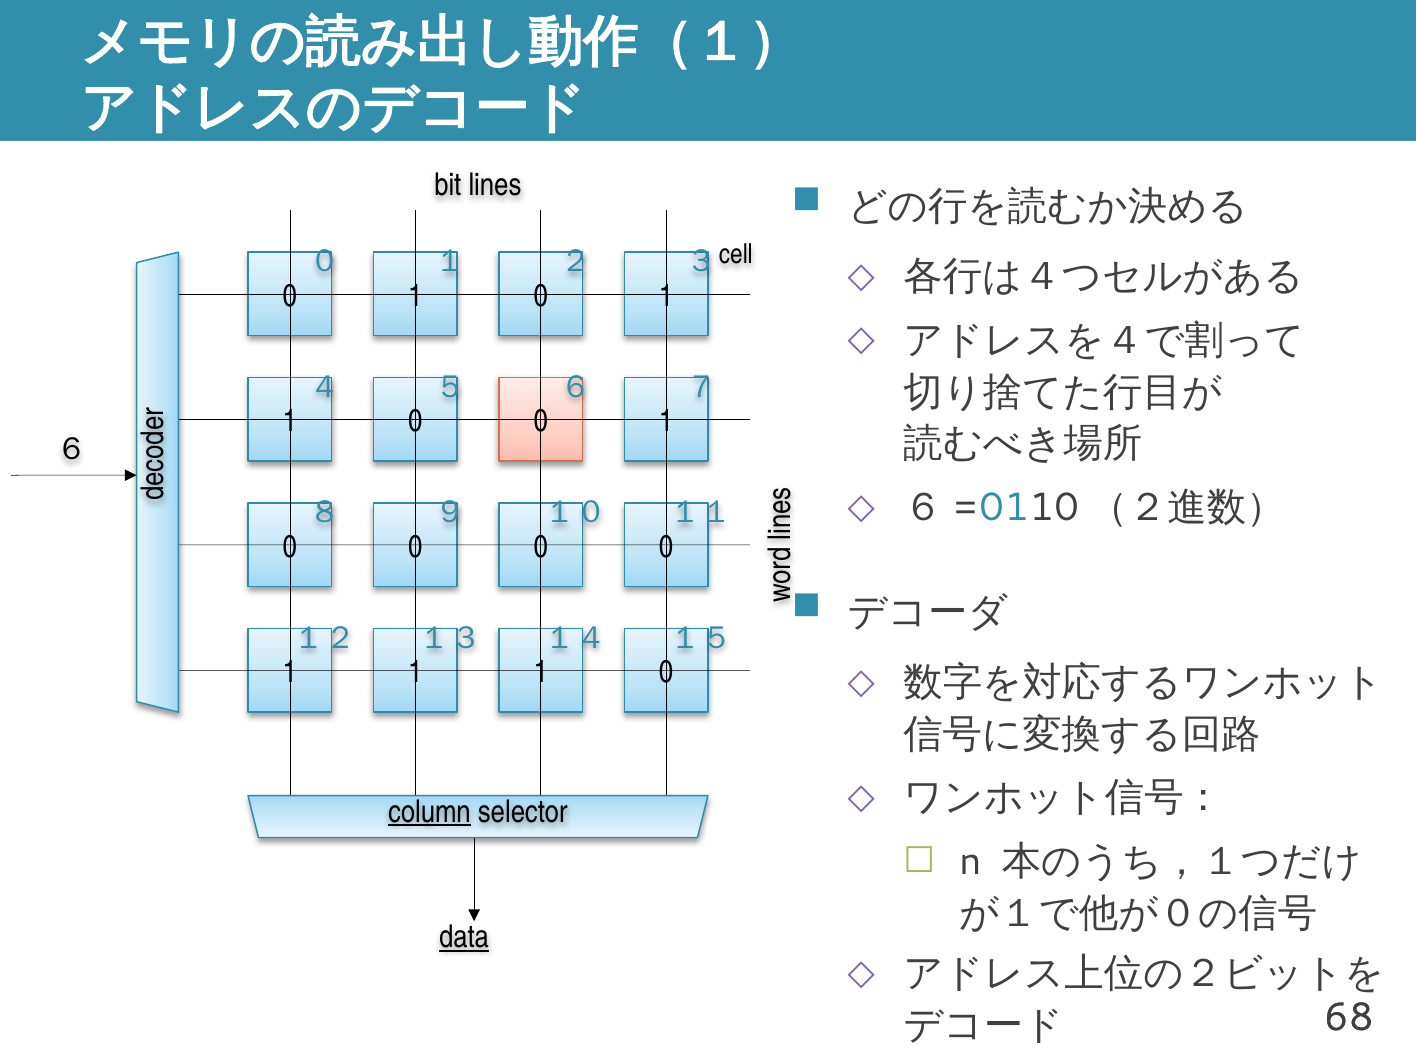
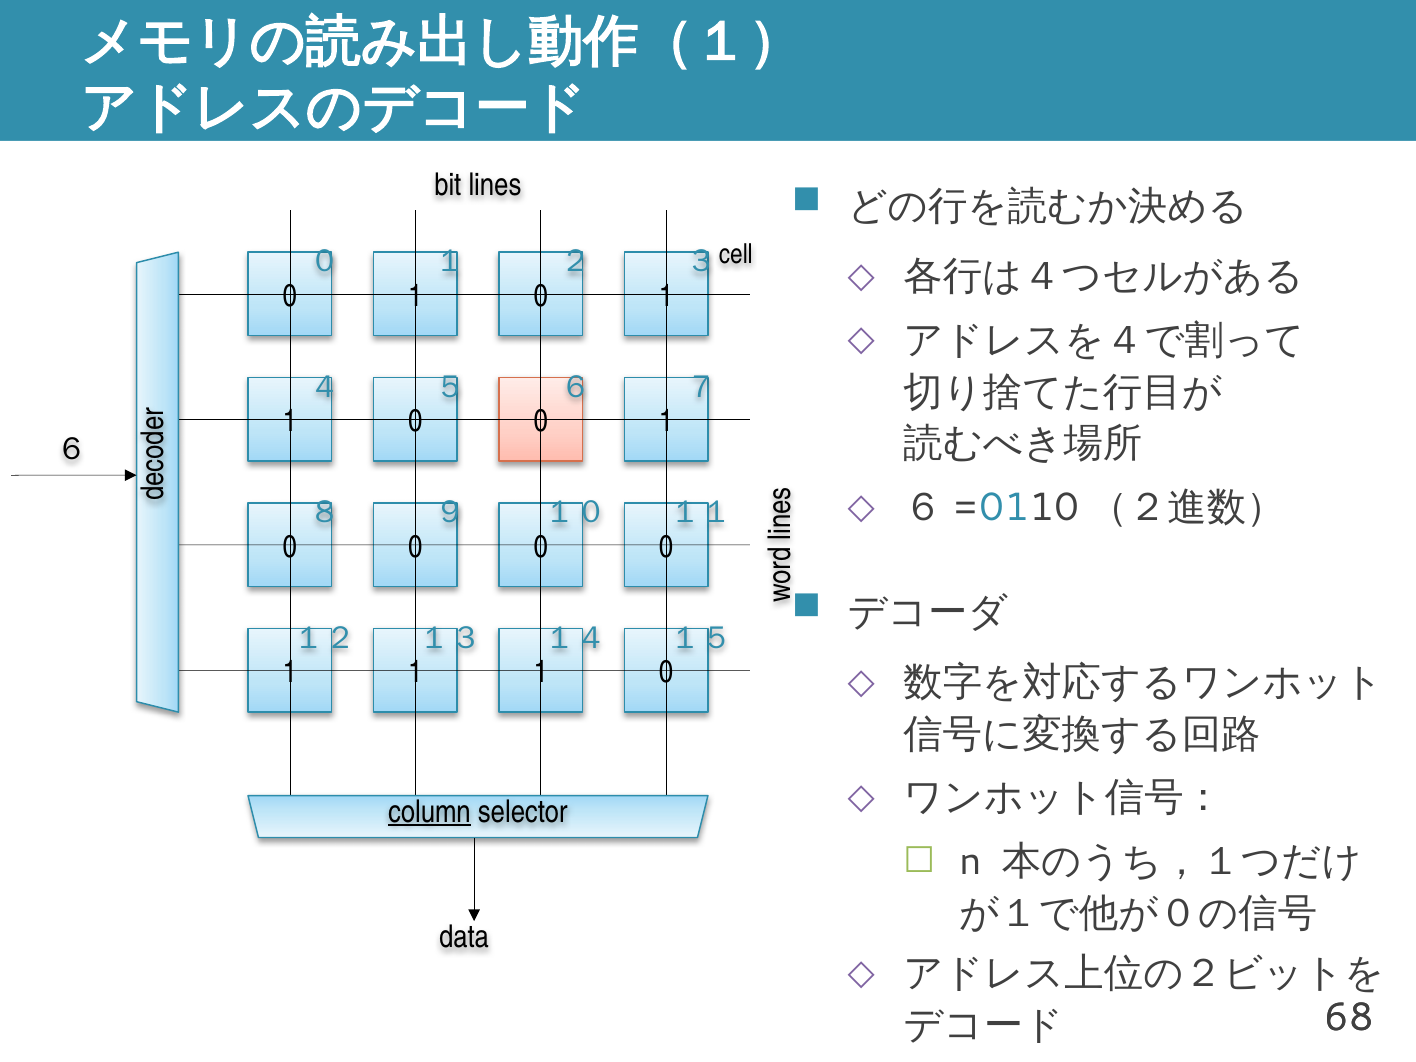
data underline: present -> none
